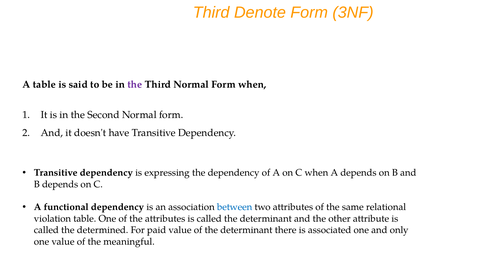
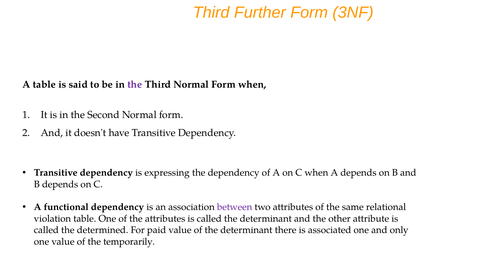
Denote: Denote -> Further
between colour: blue -> purple
meaningful: meaningful -> temporarily
